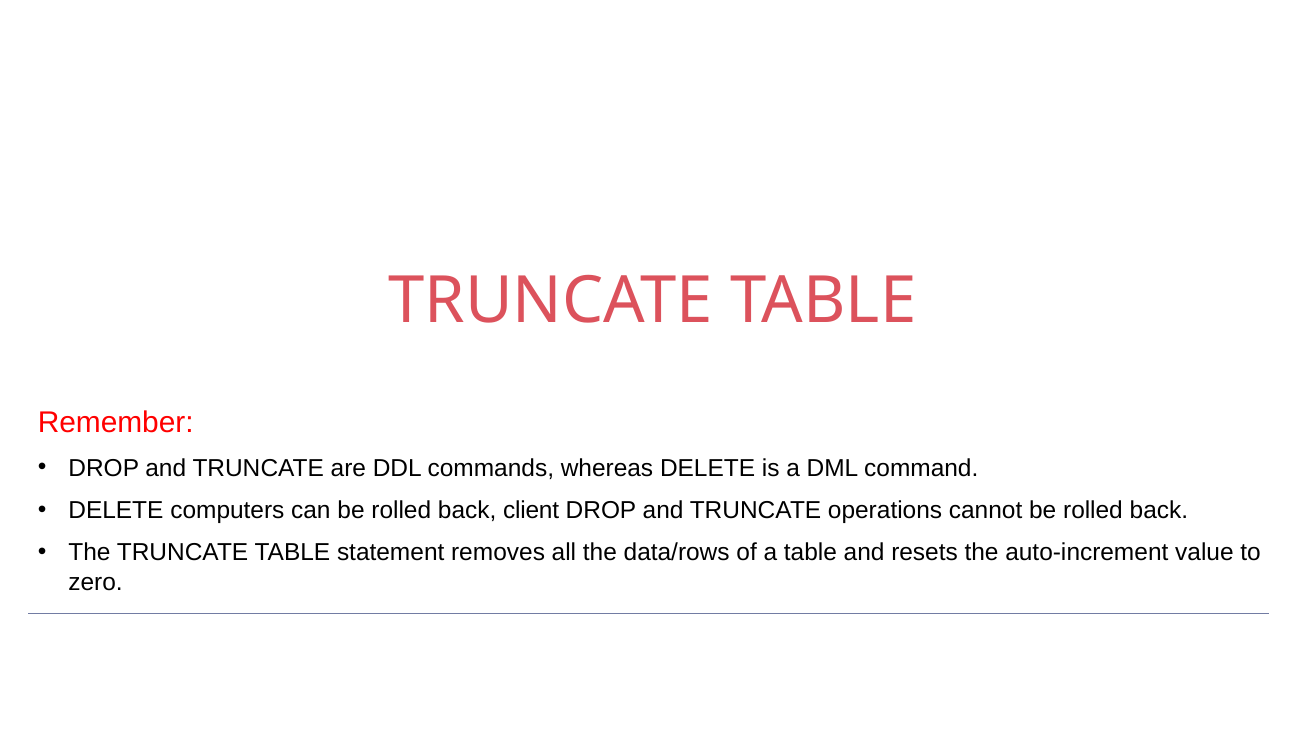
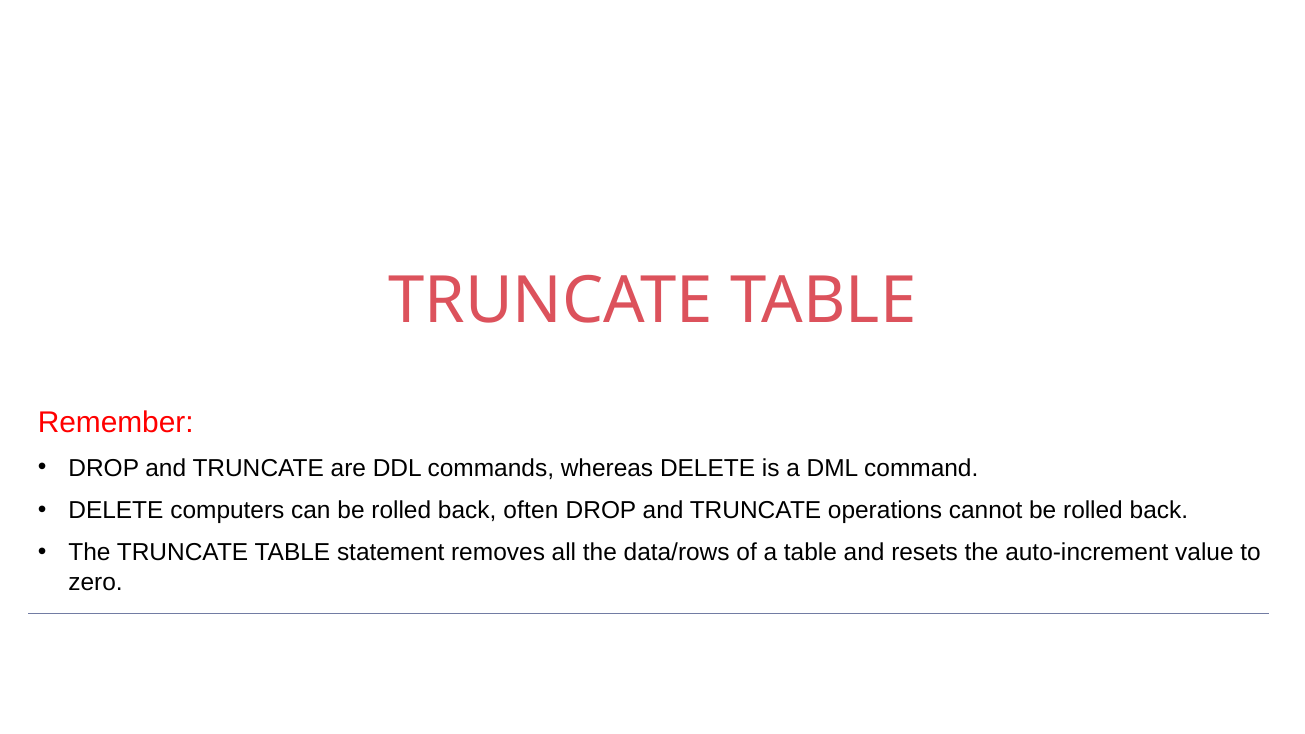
client: client -> often
